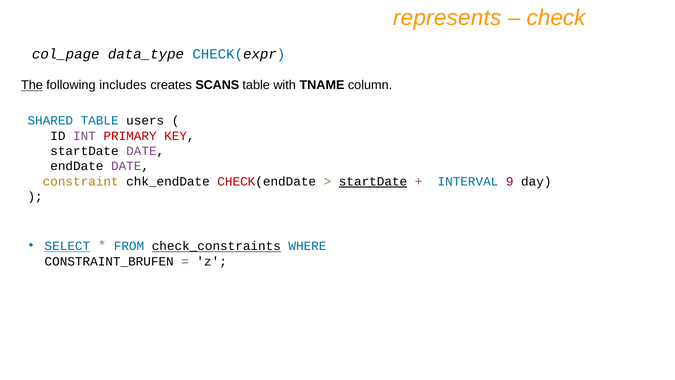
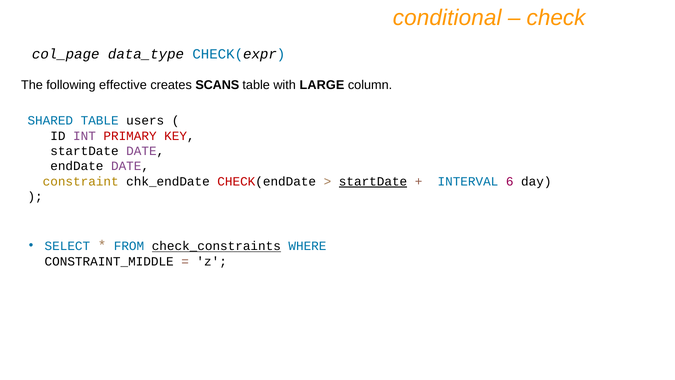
represents: represents -> conditional
The underline: present -> none
includes: includes -> effective
TNAME: TNAME -> LARGE
9: 9 -> 6
SELECT underline: present -> none
CONSTRAINT_BRUFEN: CONSTRAINT_BRUFEN -> CONSTRAINT_MIDDLE
